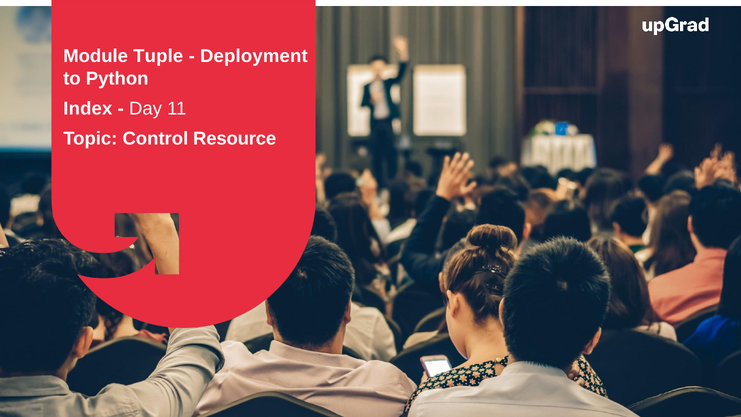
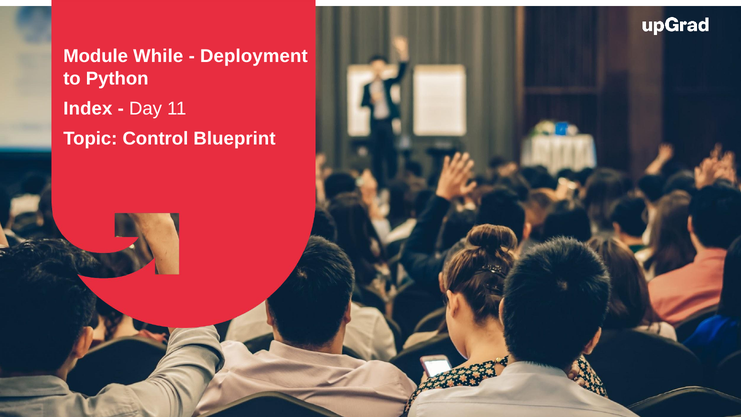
Tuple: Tuple -> While
Resource: Resource -> Blueprint
